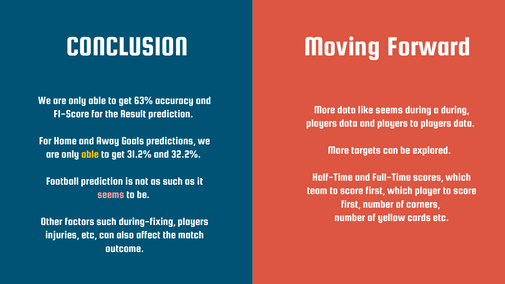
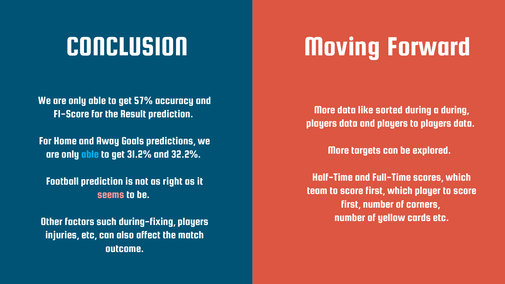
63%: 63% -> 57%
like seems: seems -> sorted
able at (90, 154) colour: yellow -> light blue
as such: such -> right
